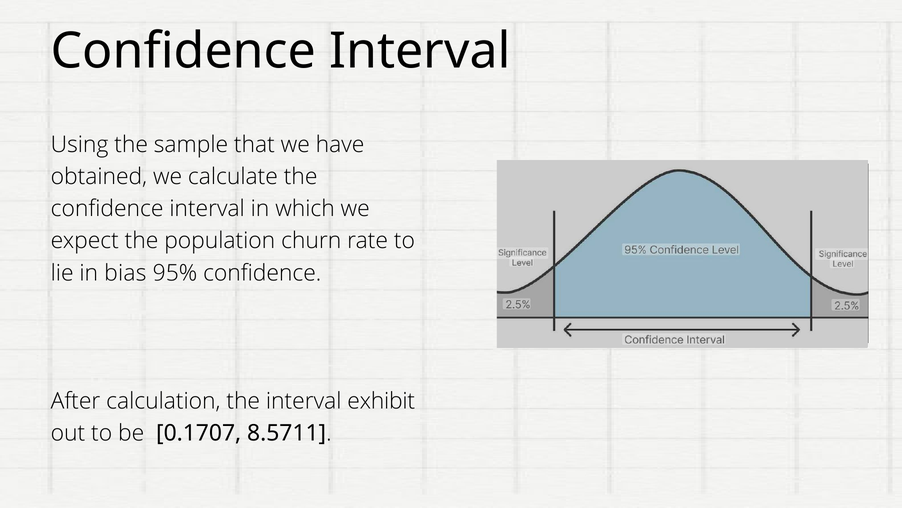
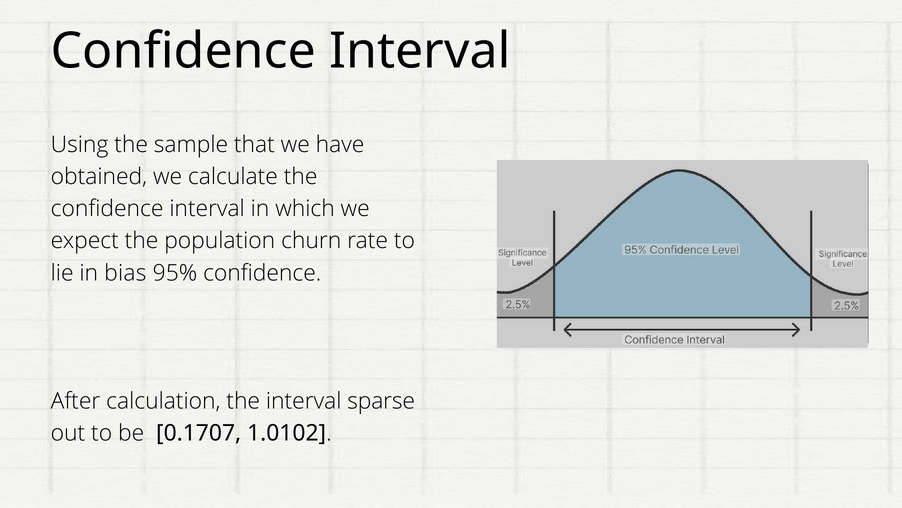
exhibit: exhibit -> sparse
8.5711: 8.5711 -> 1.0102
